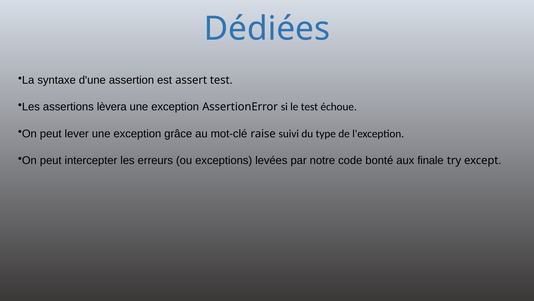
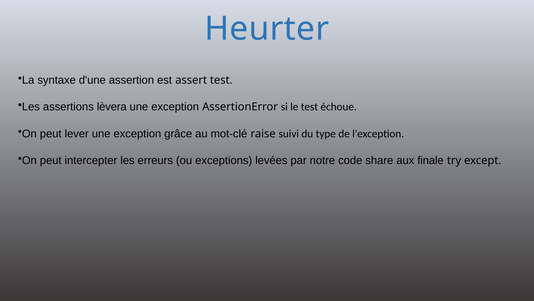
Dédiées: Dédiées -> Heurter
bonté: bonté -> share
